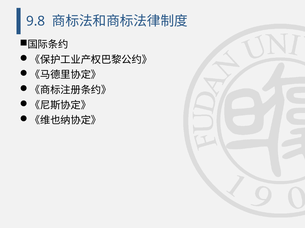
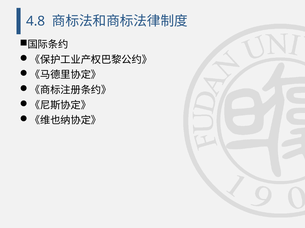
9.8: 9.8 -> 4.8
